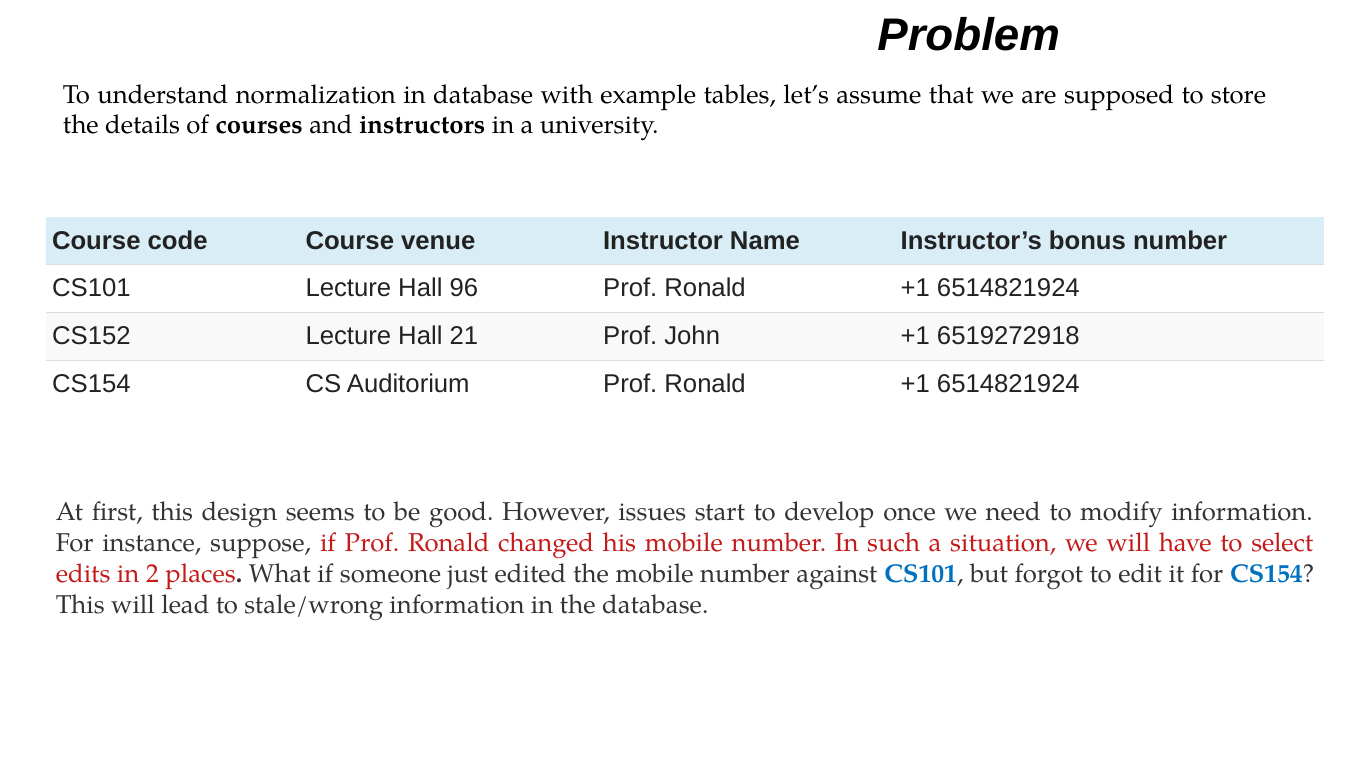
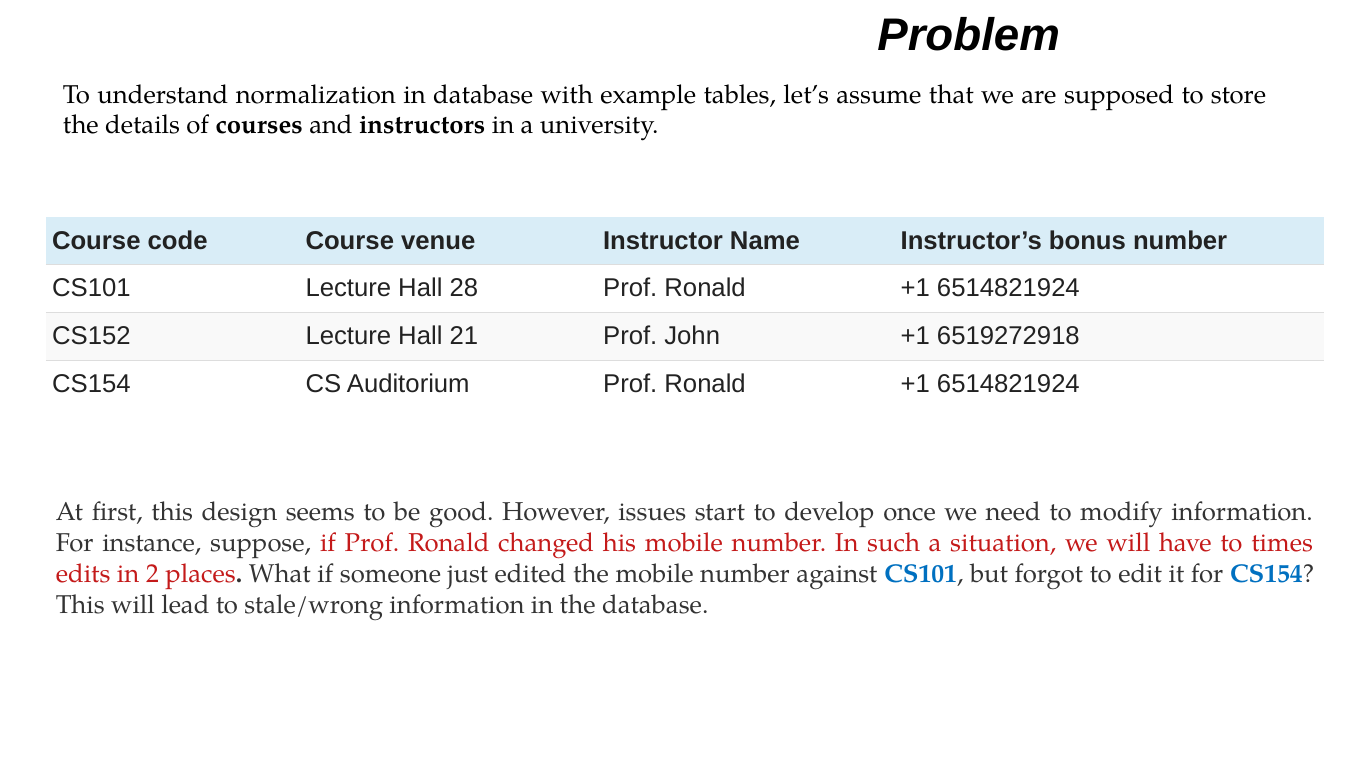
96: 96 -> 28
select: select -> times
